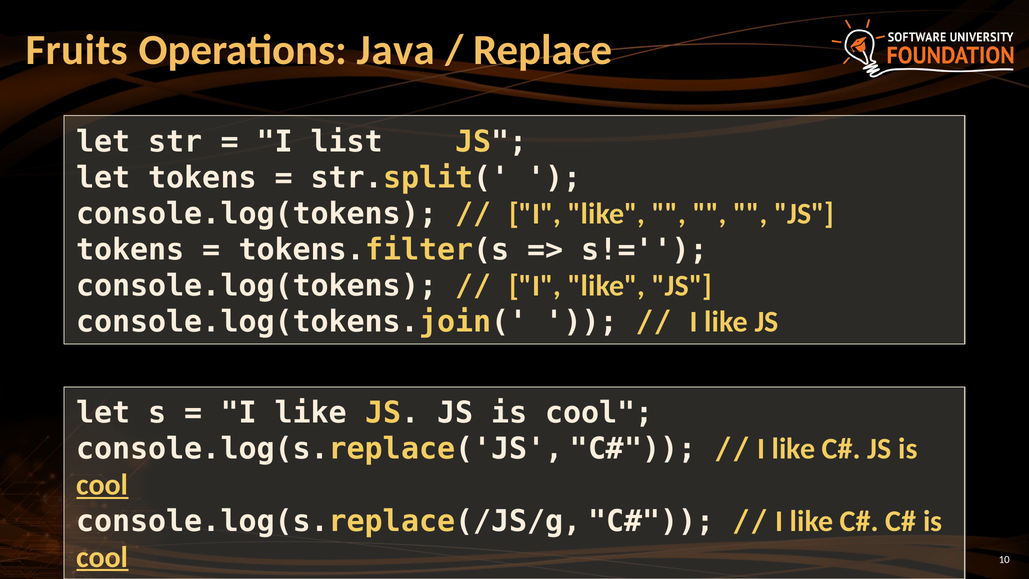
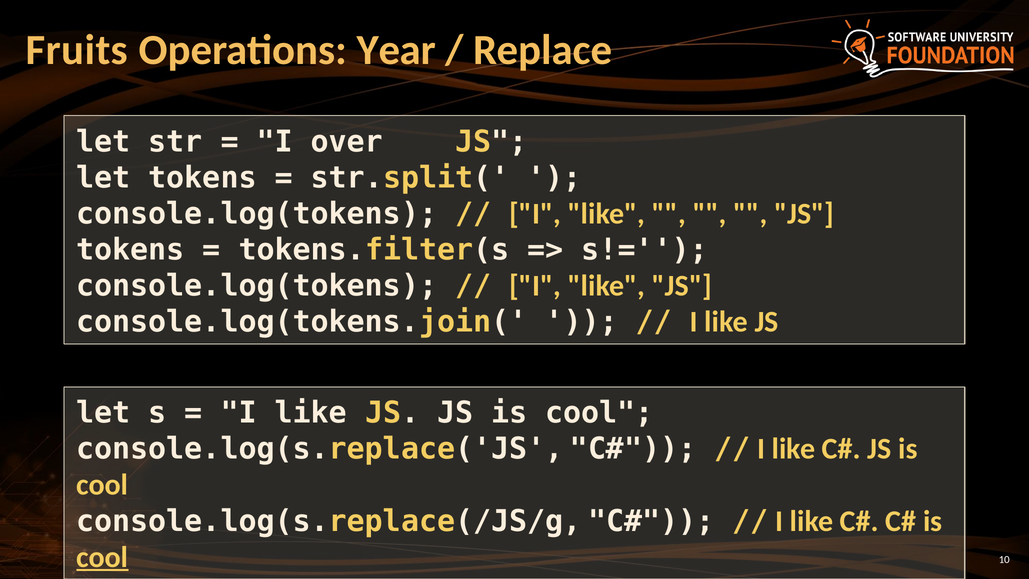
Java: Java -> Year
list: list -> over
cool at (102, 485) underline: present -> none
